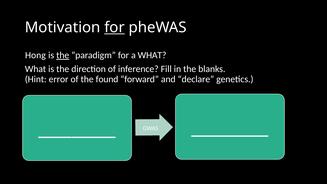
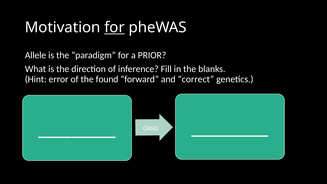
Hong: Hong -> Allele
the at (63, 55) underline: present -> none
a WHAT: WHAT -> PRIOR
declare: declare -> correct
